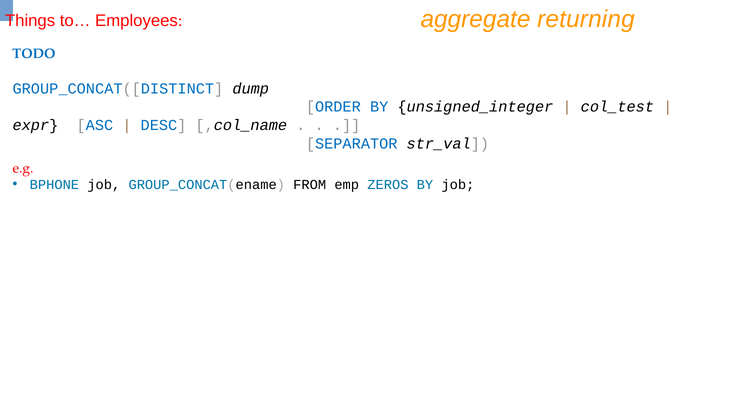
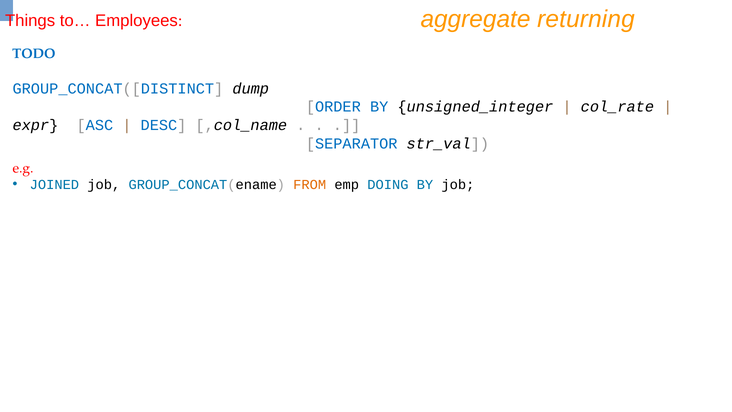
col_test: col_test -> col_rate
BPHONE: BPHONE -> JOINED
FROM colour: black -> orange
ZEROS: ZEROS -> DOING
